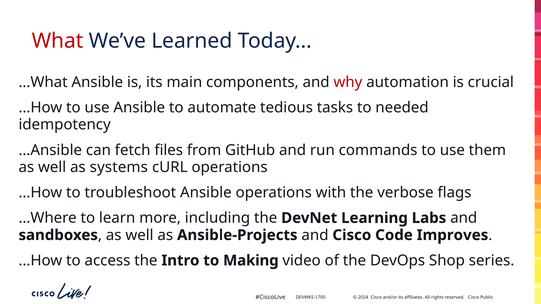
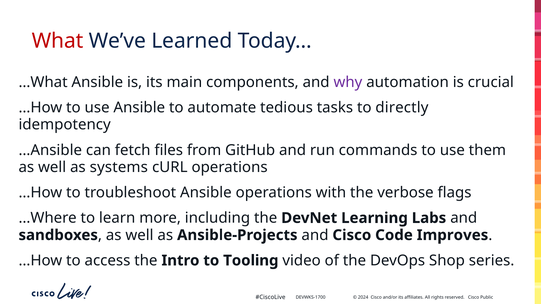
why colour: red -> purple
needed: needed -> directly
Making: Making -> Tooling
